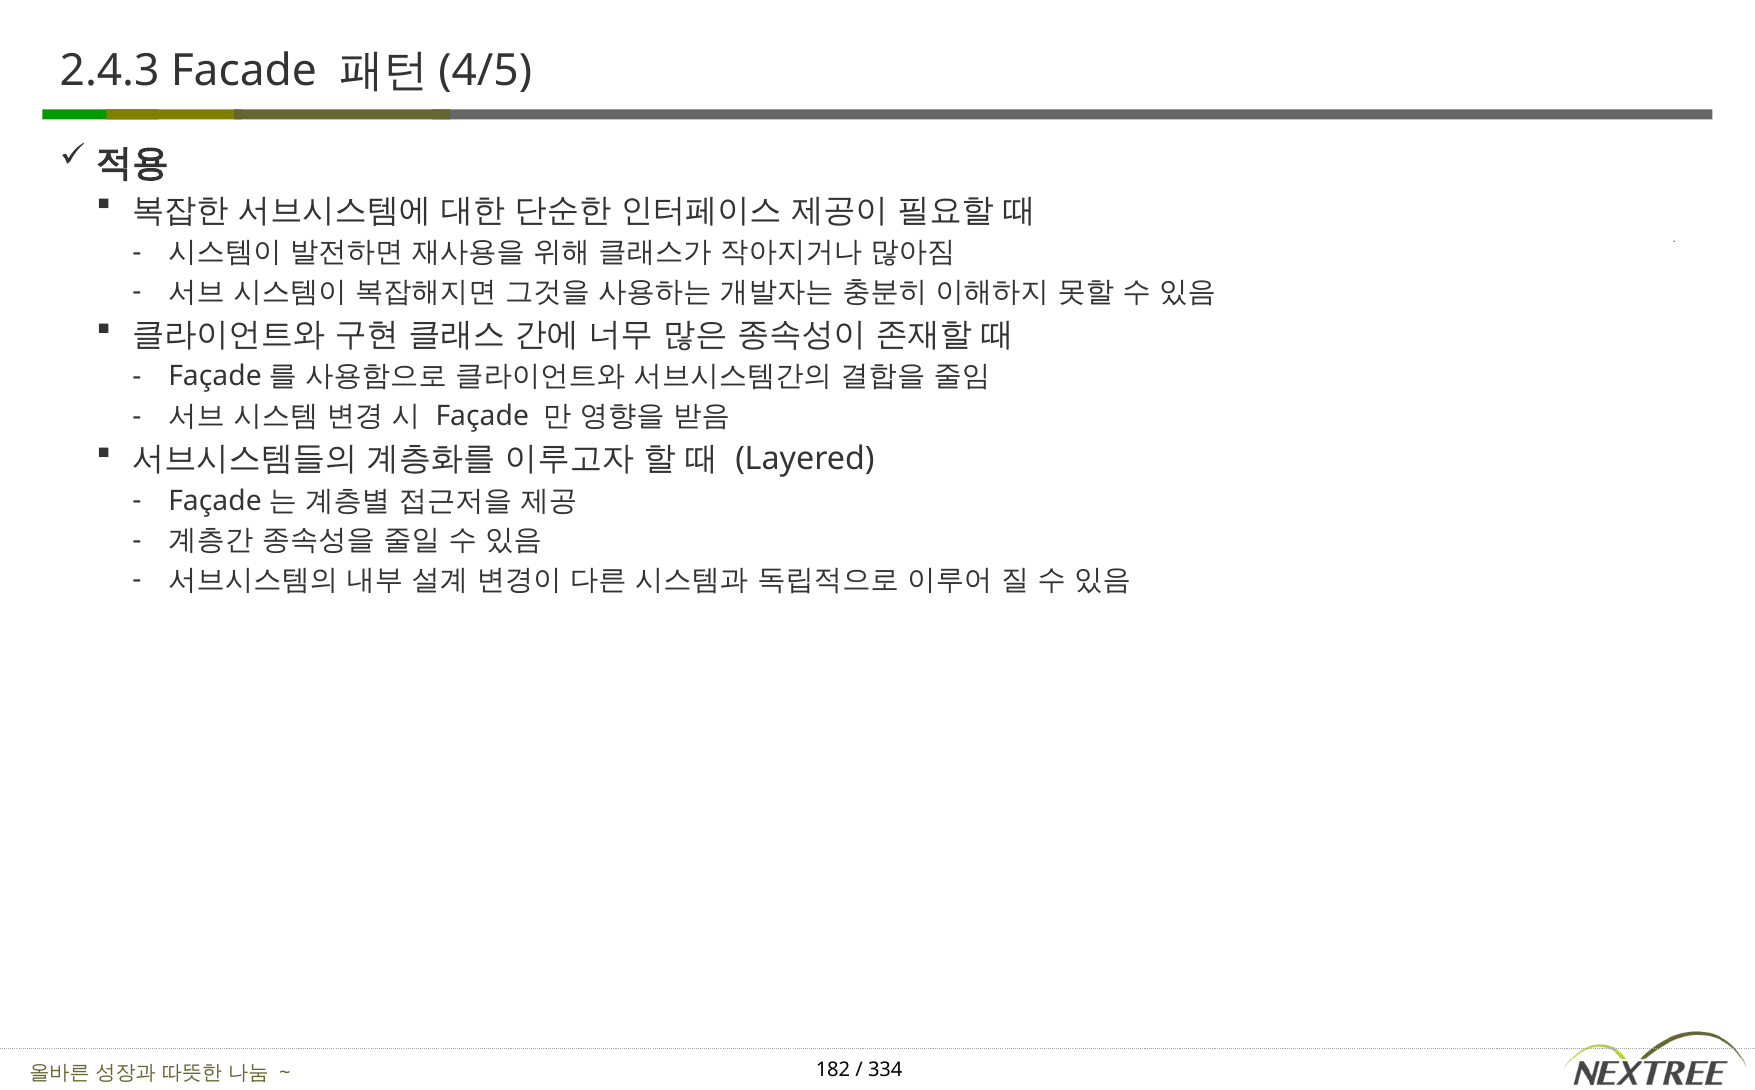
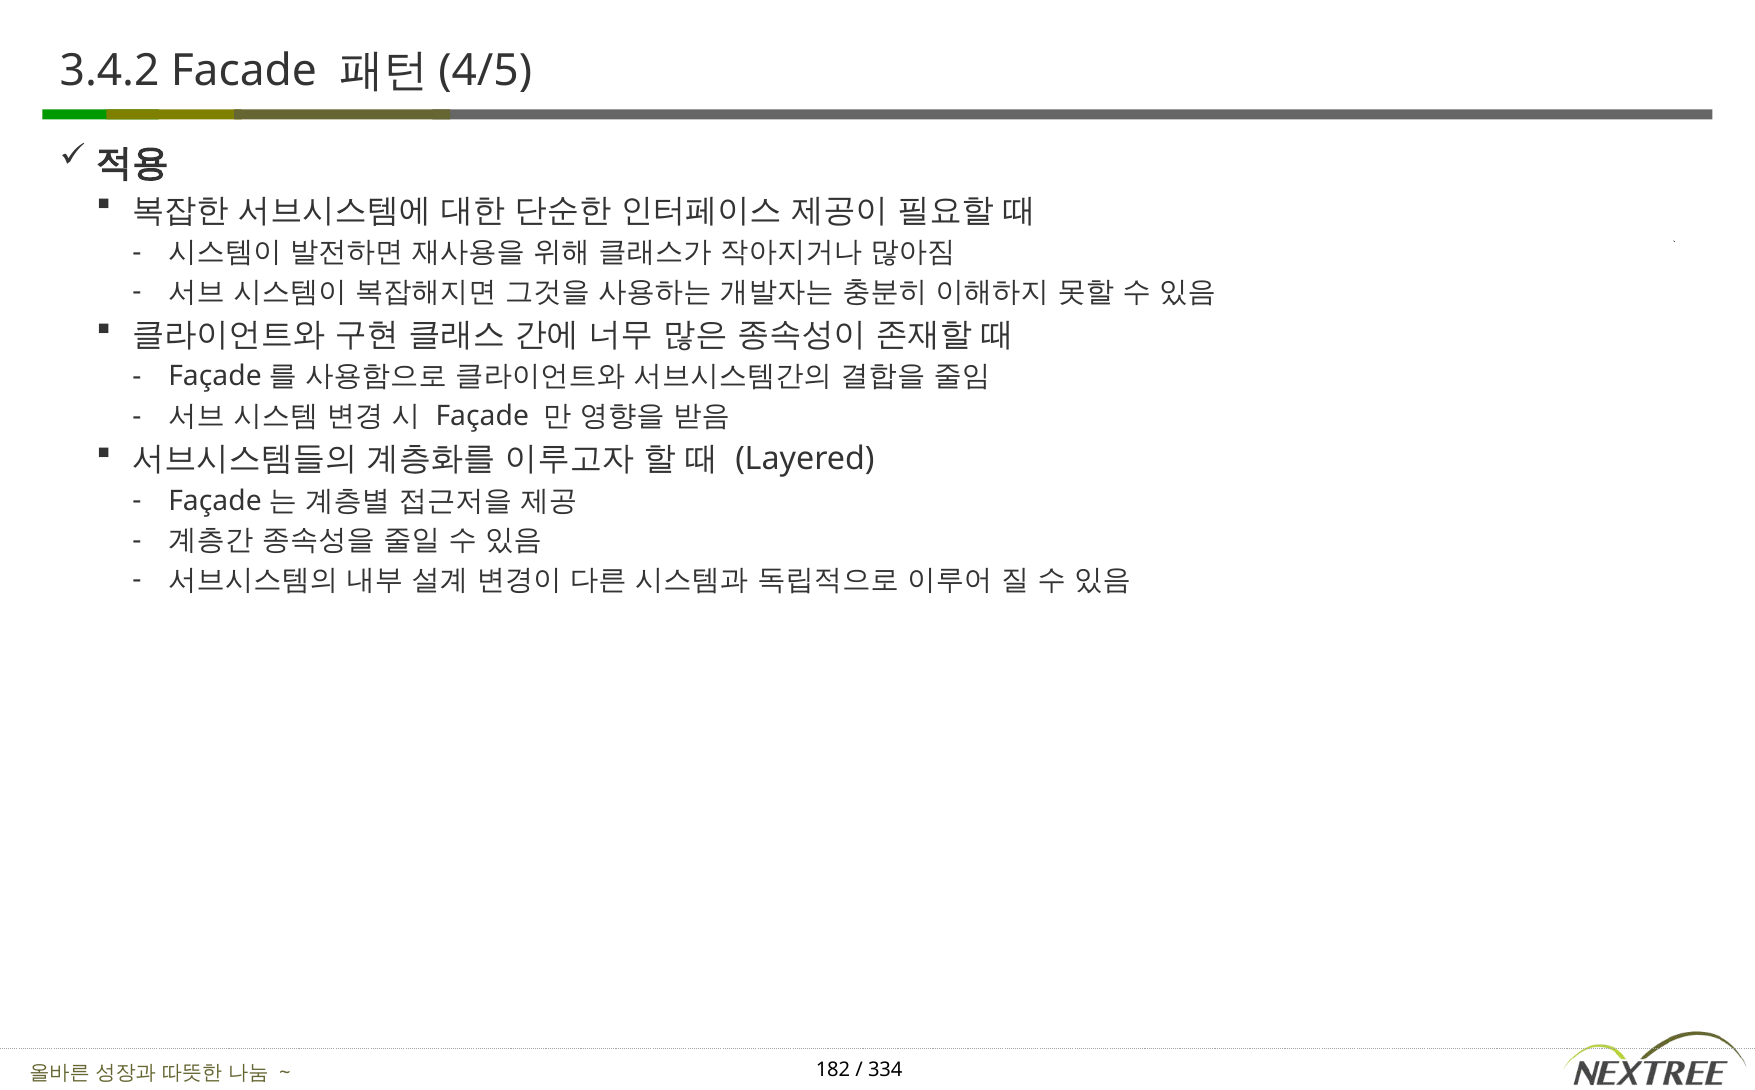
2.4.3: 2.4.3 -> 3.4.2
